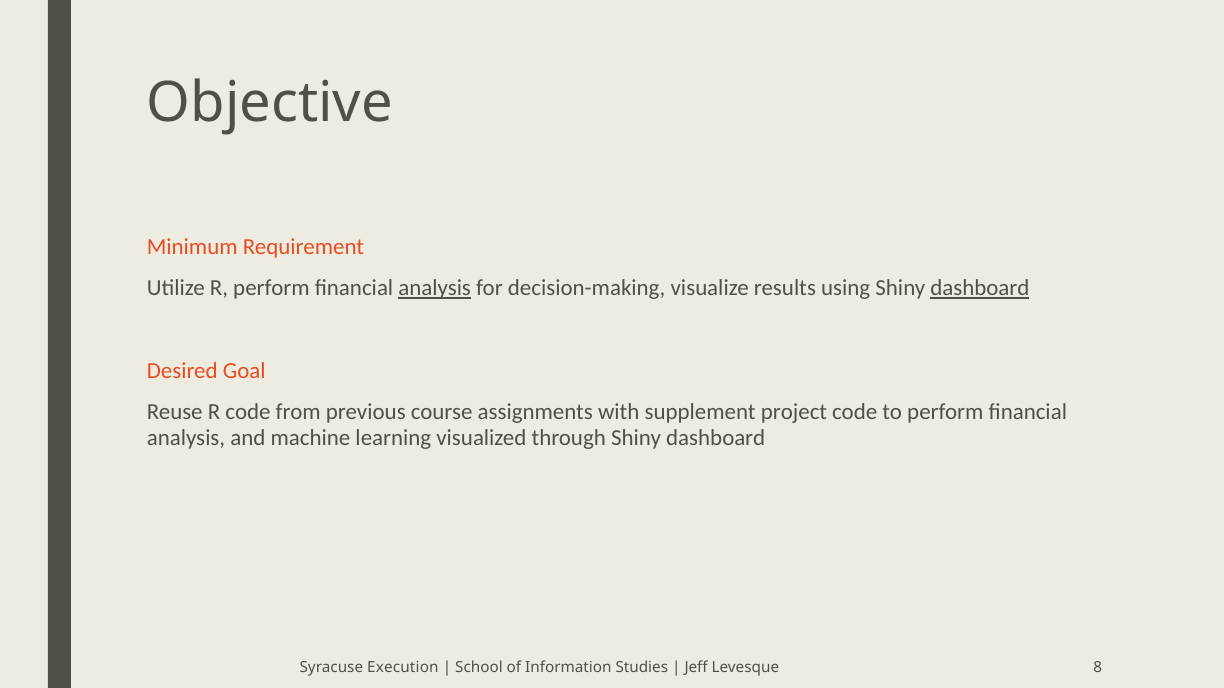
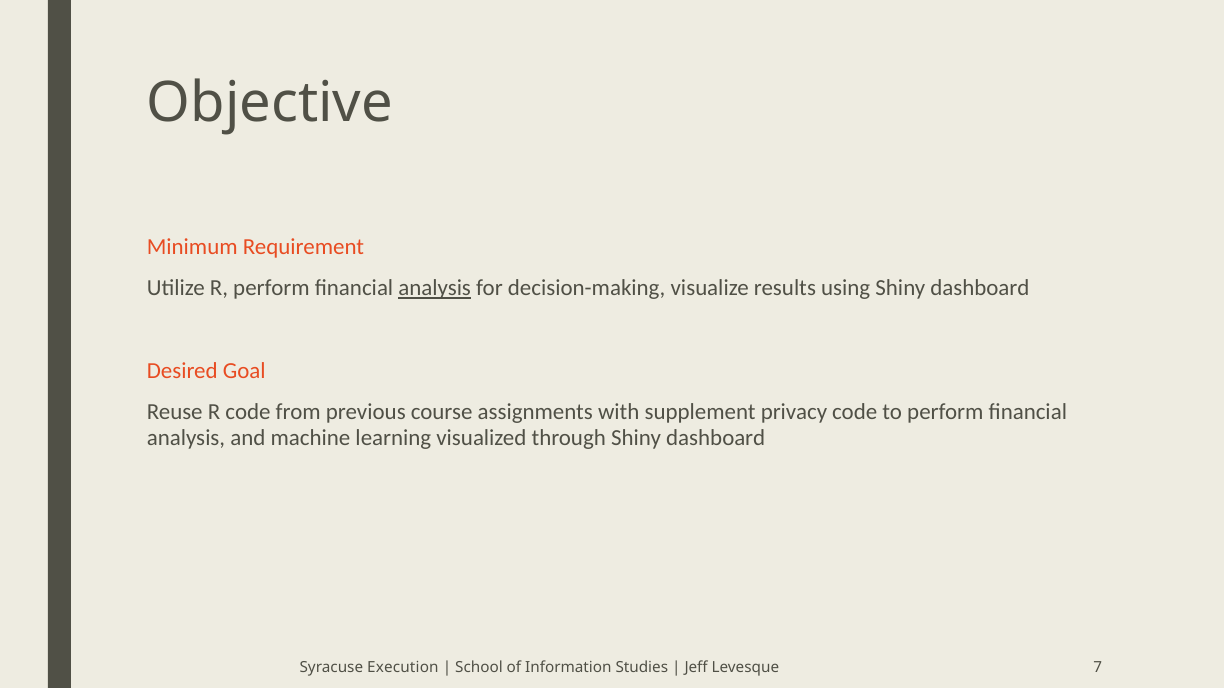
dashboard at (980, 288) underline: present -> none
project: project -> privacy
8: 8 -> 7
